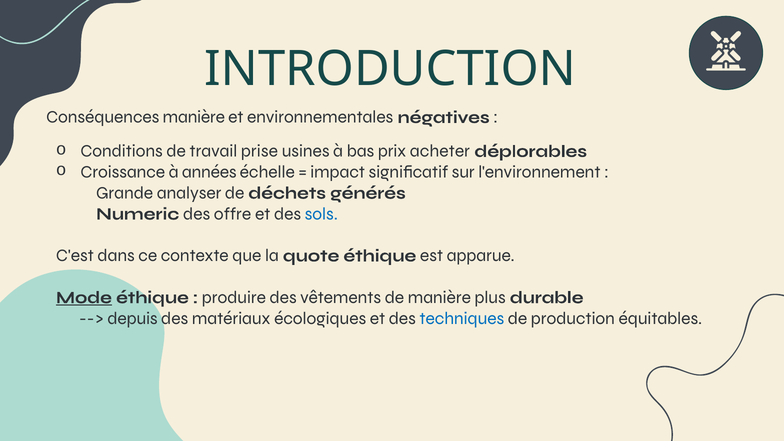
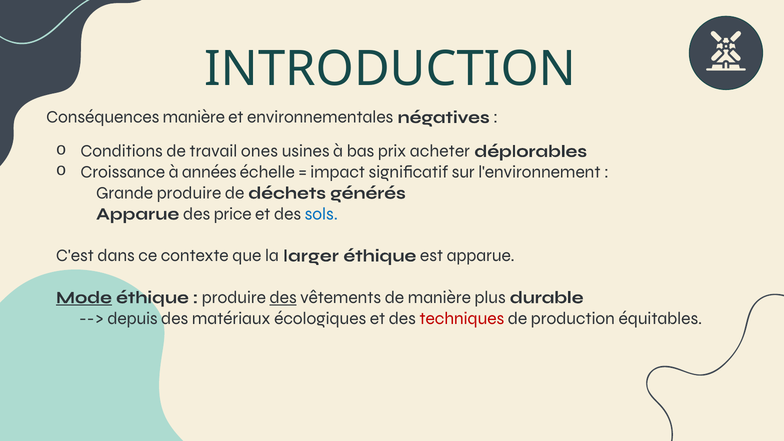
prise: prise -> ones
Grande analyser: analyser -> produire
Numeric at (138, 214): Numeric -> Apparue
offre: offre -> price
quote: quote -> larger
des at (283, 297) underline: none -> present
techniques colour: blue -> red
